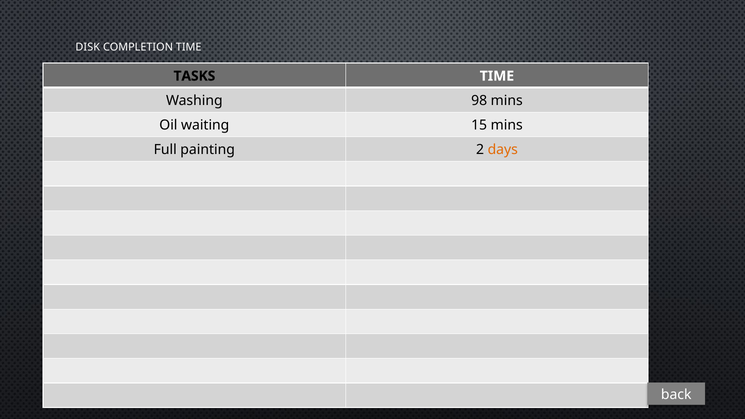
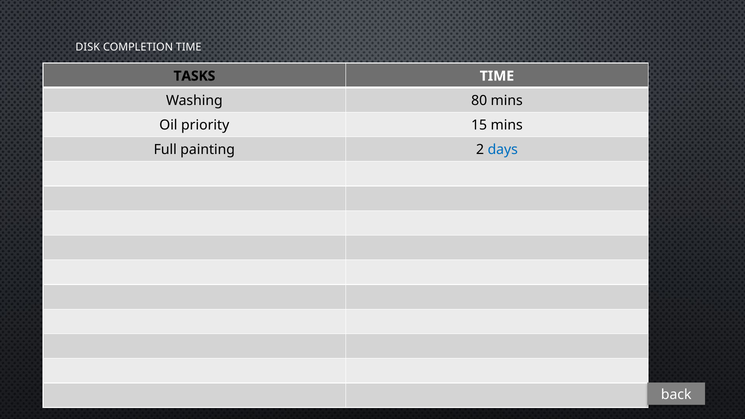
98: 98 -> 80
waiting: waiting -> priority
days colour: orange -> blue
